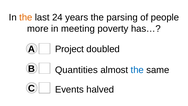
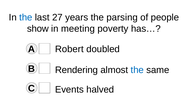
the at (26, 17) colour: orange -> blue
24: 24 -> 27
more: more -> show
Project: Project -> Robert
Quantities: Quantities -> Rendering
